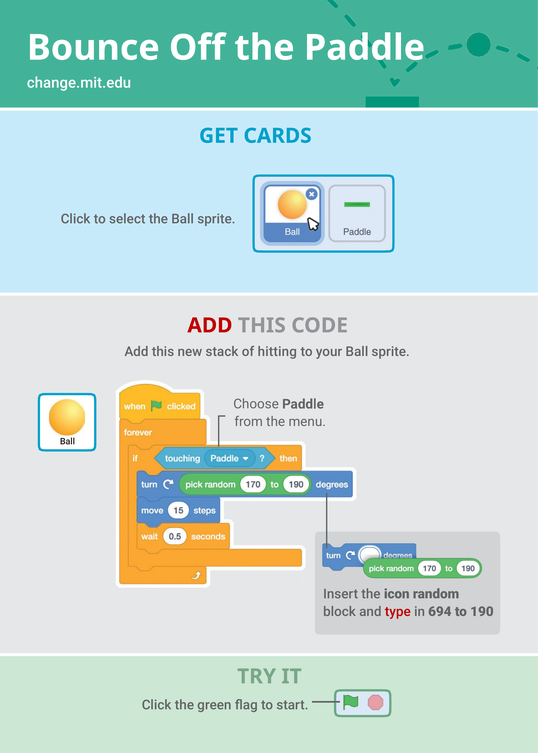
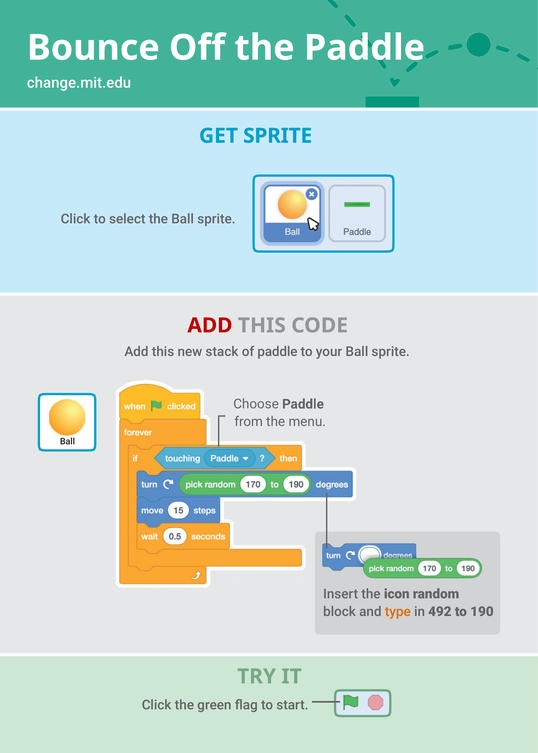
GET CARDS: CARDS -> SPRITE
of hitting: hitting -> paddle
type colour: red -> orange
694: 694 -> 492
